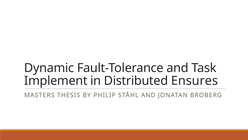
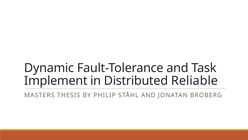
Ensures: Ensures -> Reliable
